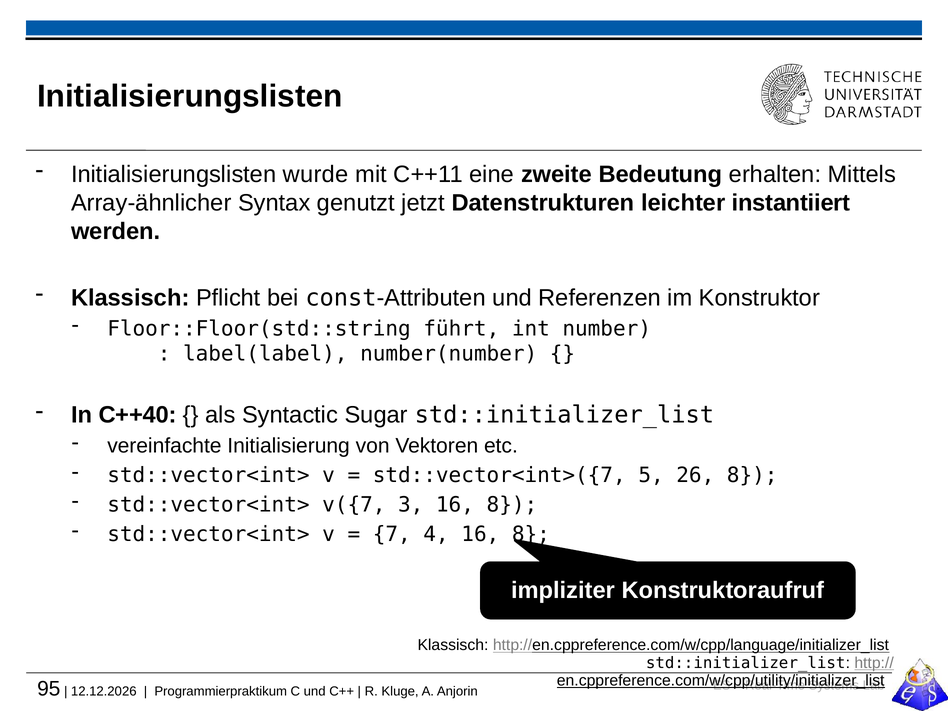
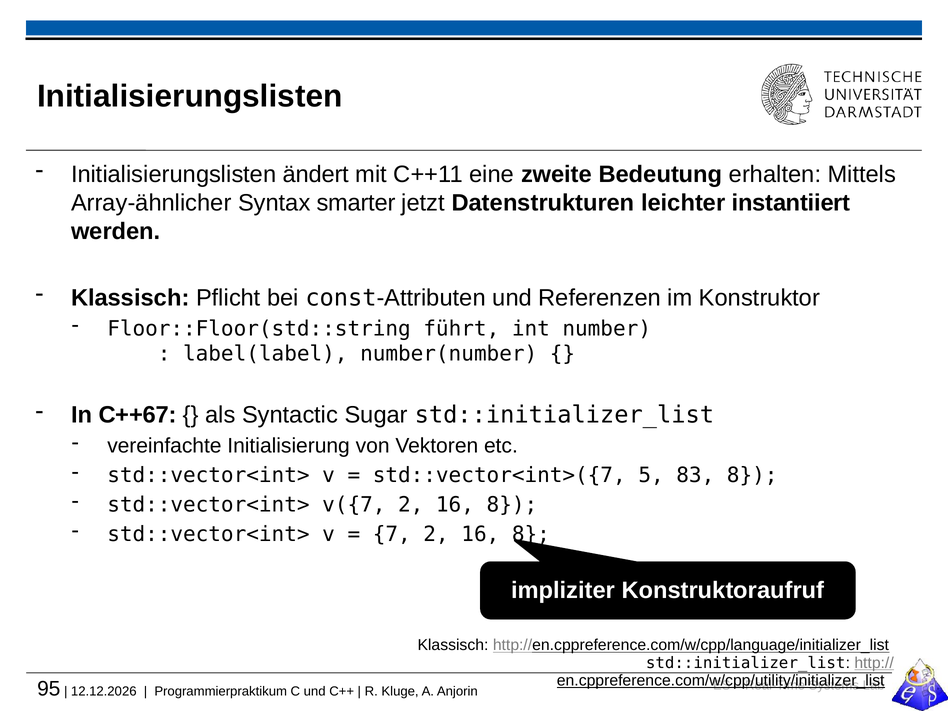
wurde: wurde -> ändert
genutzt: genutzt -> smarter
C++40: C++40 -> C++67
26: 26 -> 83
v({7 3: 3 -> 2
7 4: 4 -> 2
